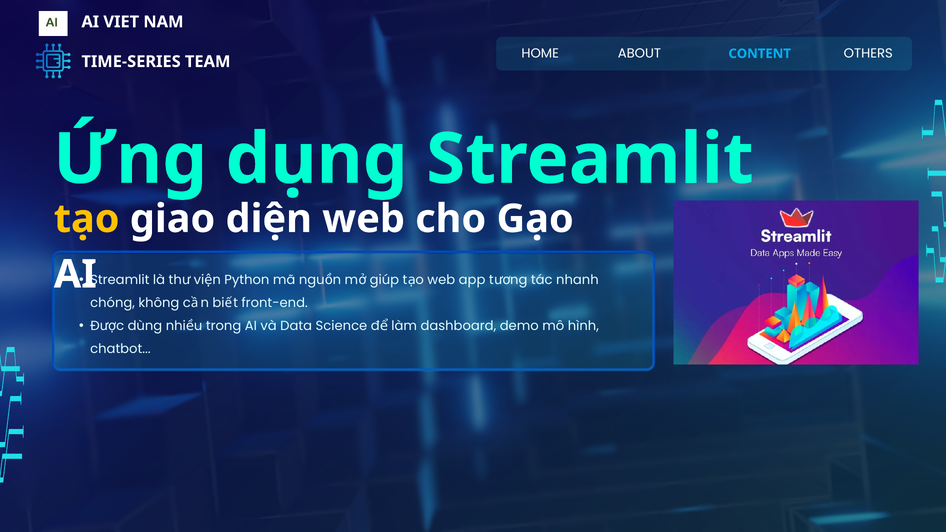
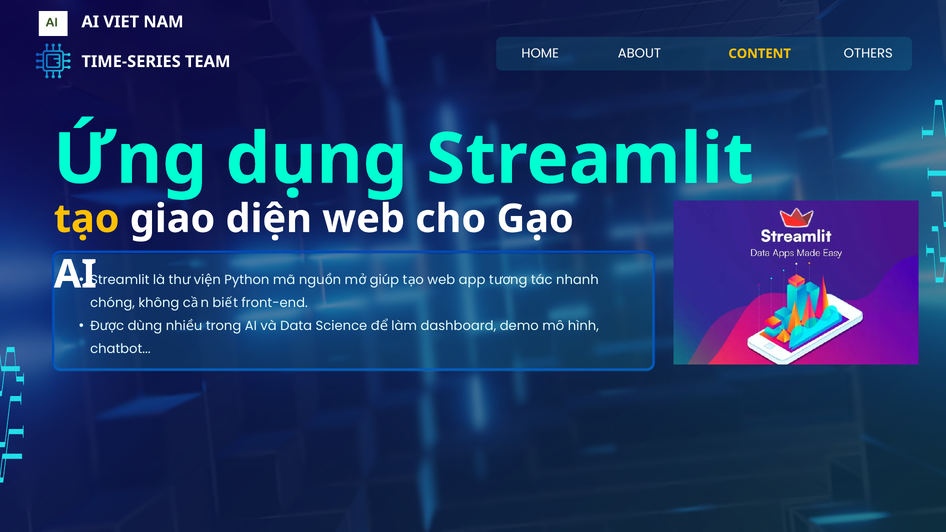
CONTENT colour: light blue -> yellow
